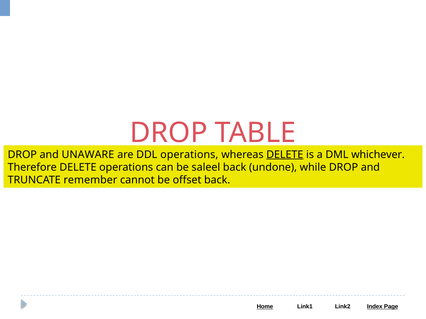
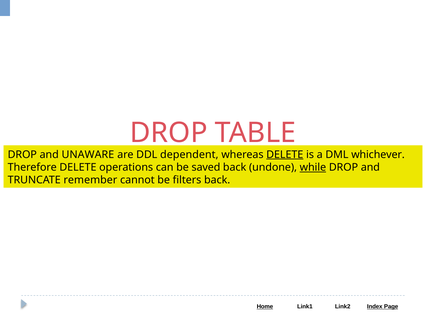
DDL operations: operations -> dependent
saleel: saleel -> saved
while underline: none -> present
offset: offset -> filters
